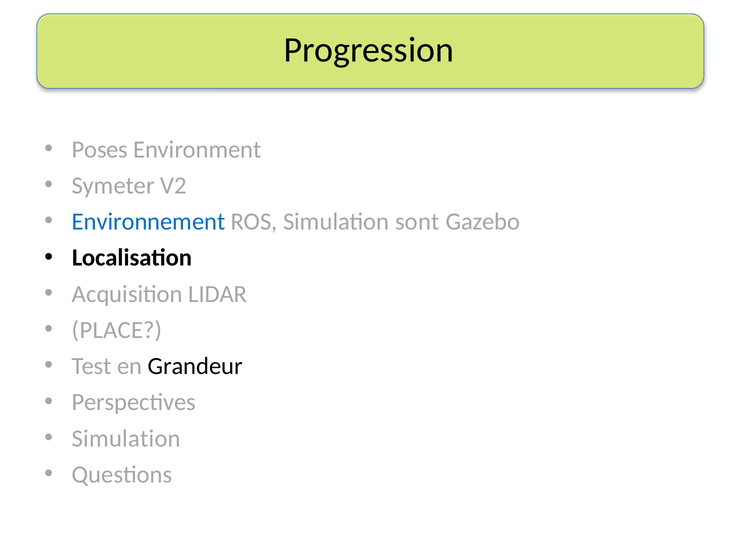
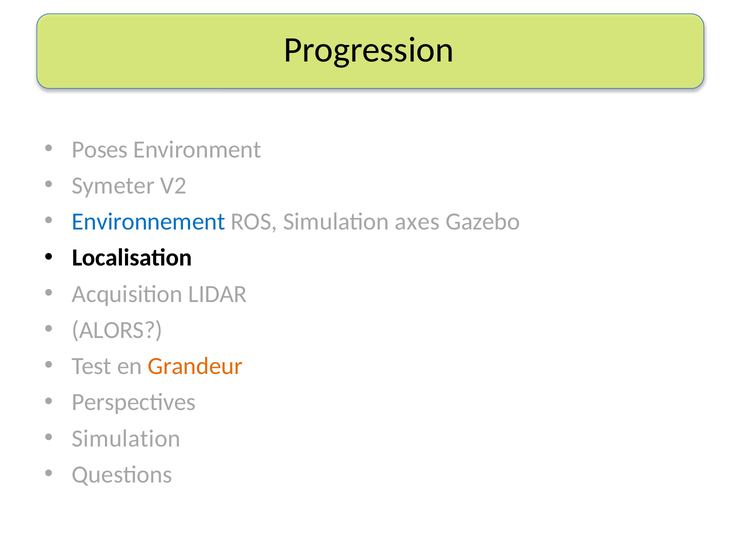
sont: sont -> axes
PLACE: PLACE -> ALORS
Grandeur colour: black -> orange
